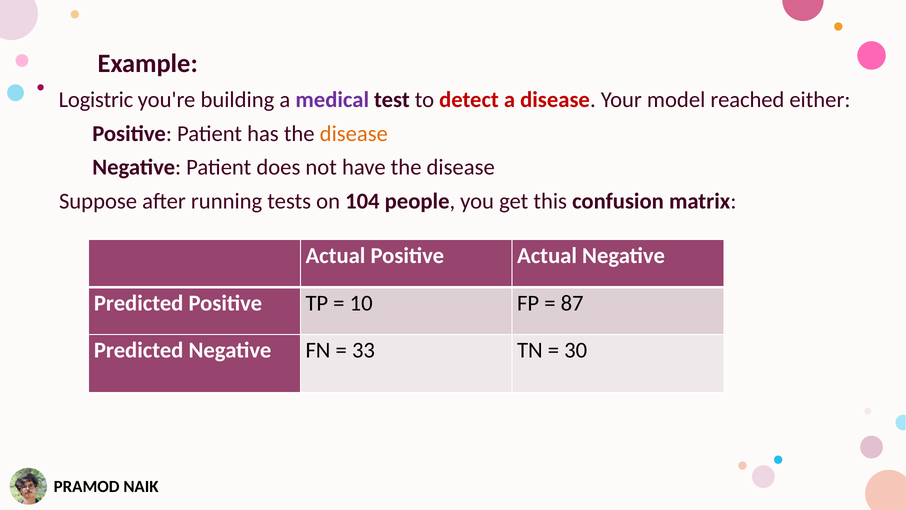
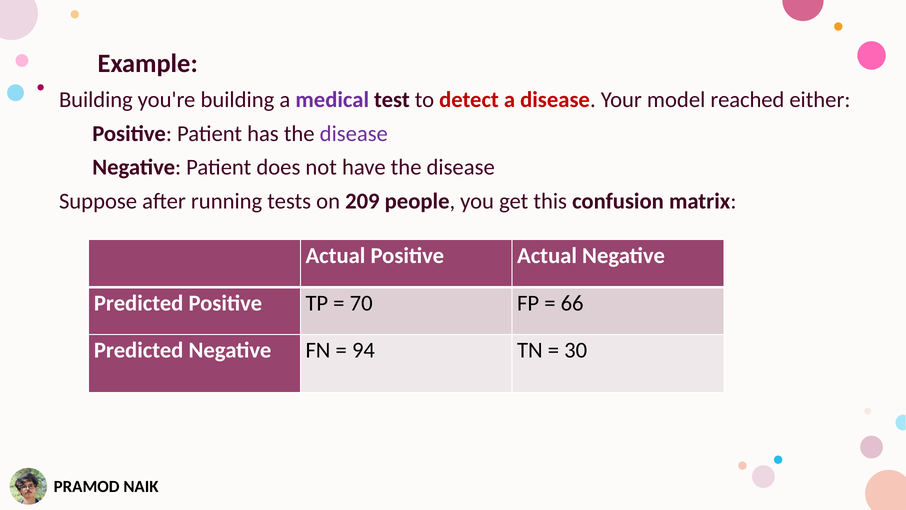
Logistric at (96, 100): Logistric -> Building
disease at (354, 133) colour: orange -> purple
104: 104 -> 209
10: 10 -> 70
87: 87 -> 66
33: 33 -> 94
